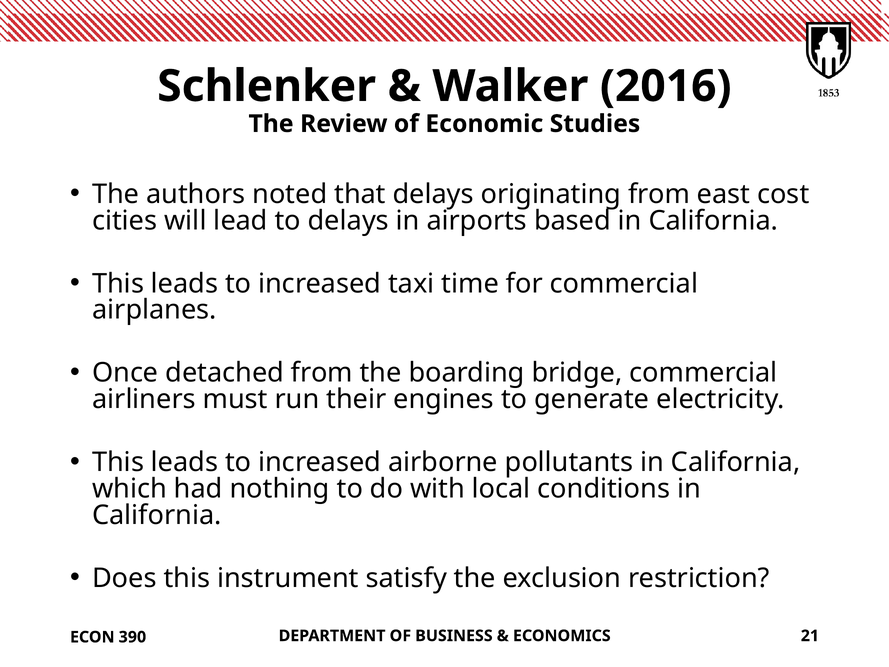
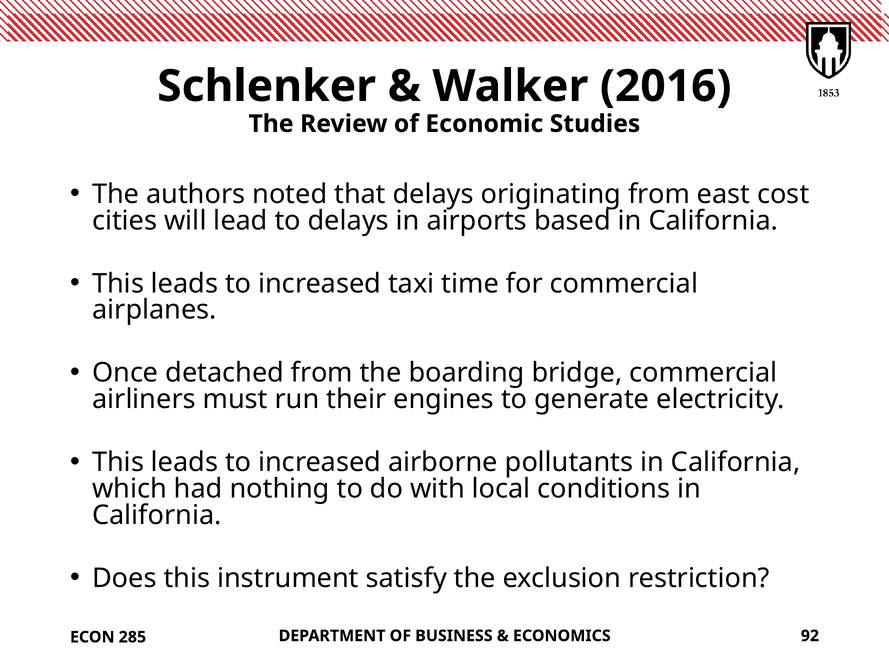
21: 21 -> 92
390: 390 -> 285
